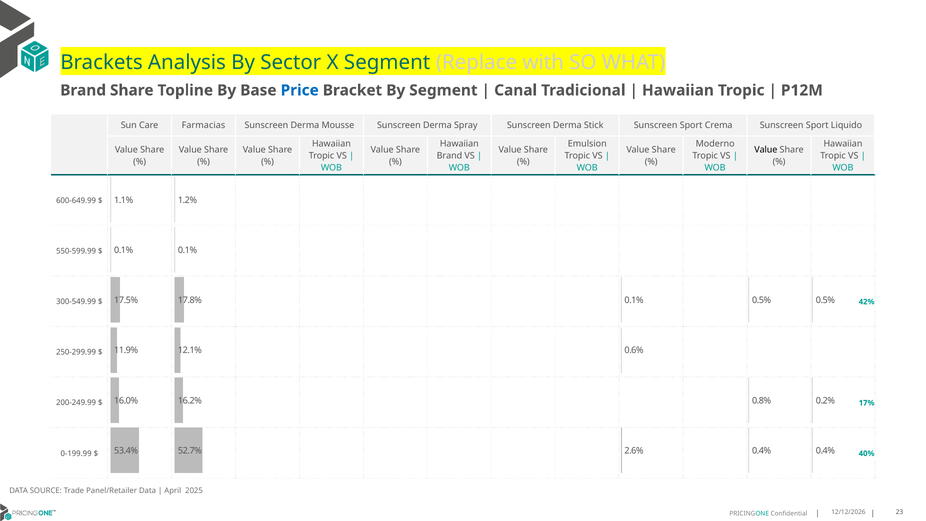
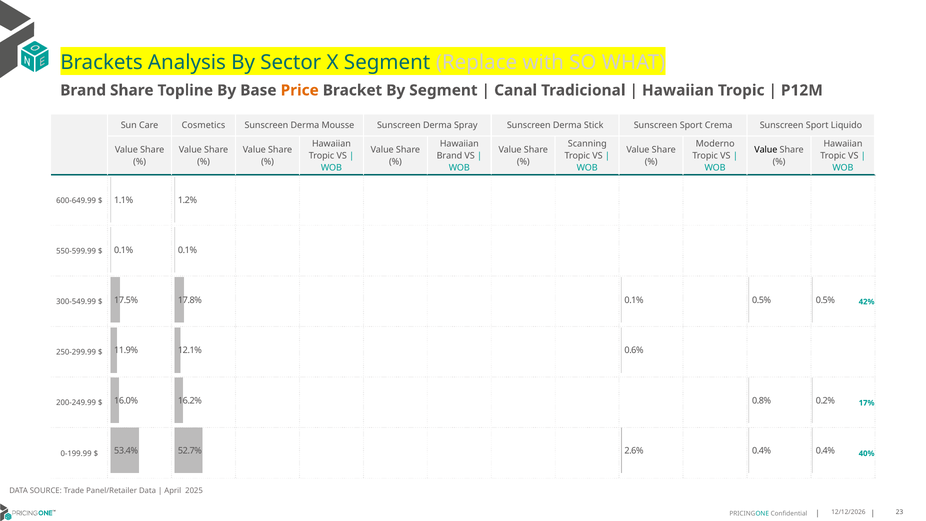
Price colour: blue -> orange
Farmacias: Farmacias -> Cosmetics
Emulsion: Emulsion -> Scanning
